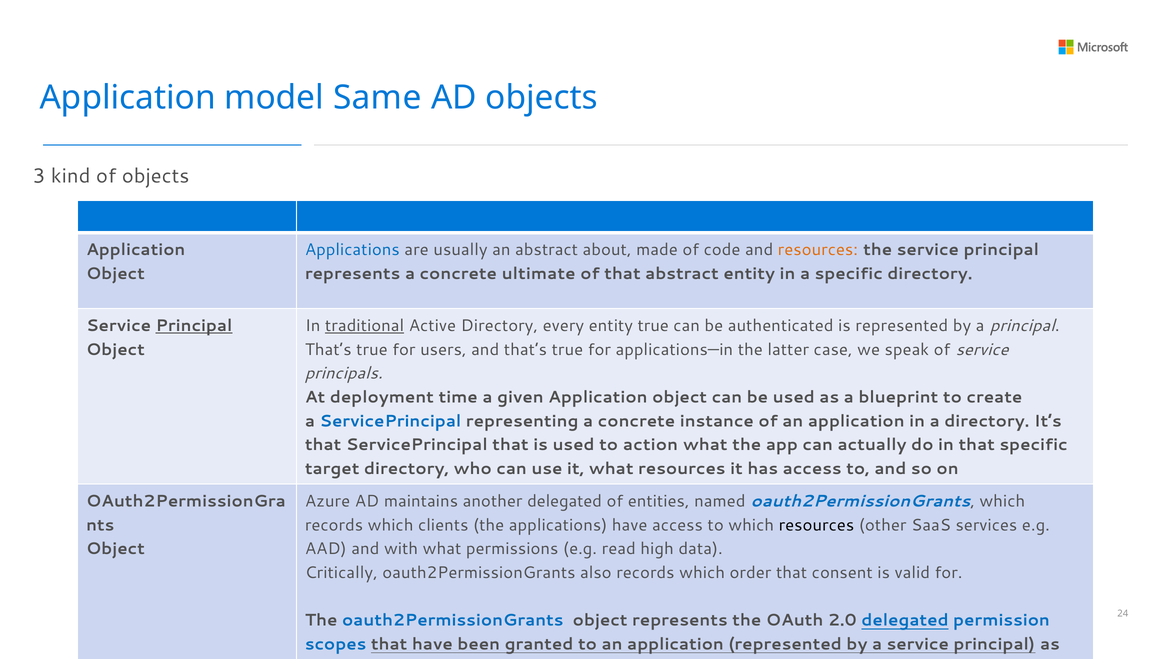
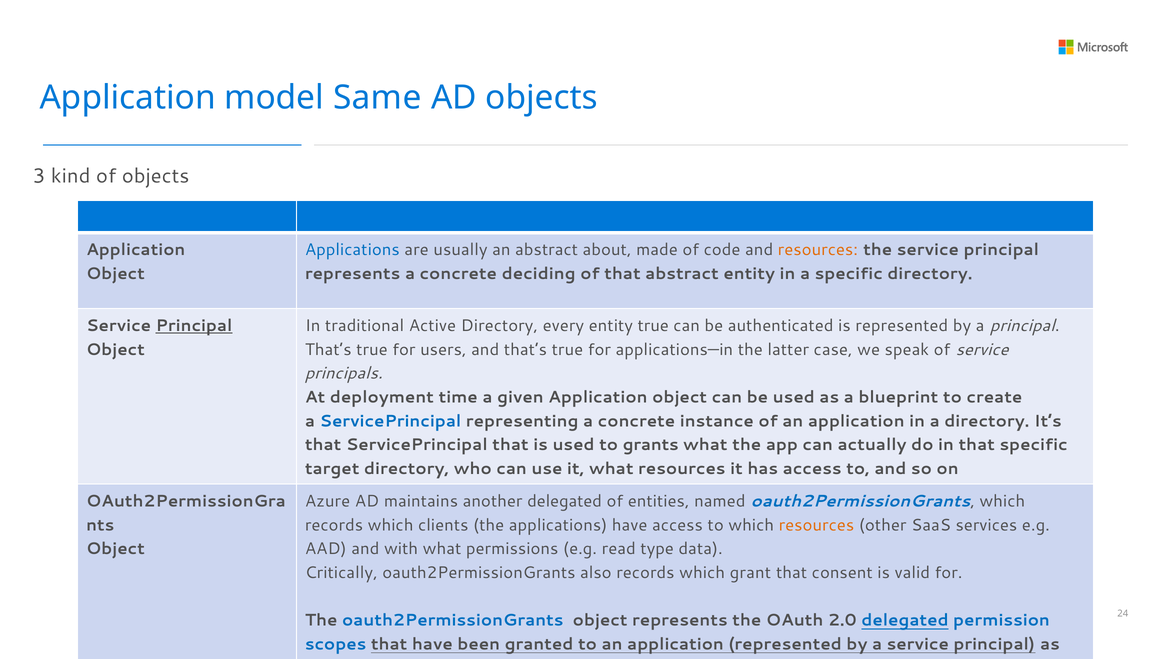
ultimate: ultimate -> deciding
traditional underline: present -> none
action: action -> grants
resources at (816, 525) colour: black -> orange
high: high -> type
order: order -> grant
